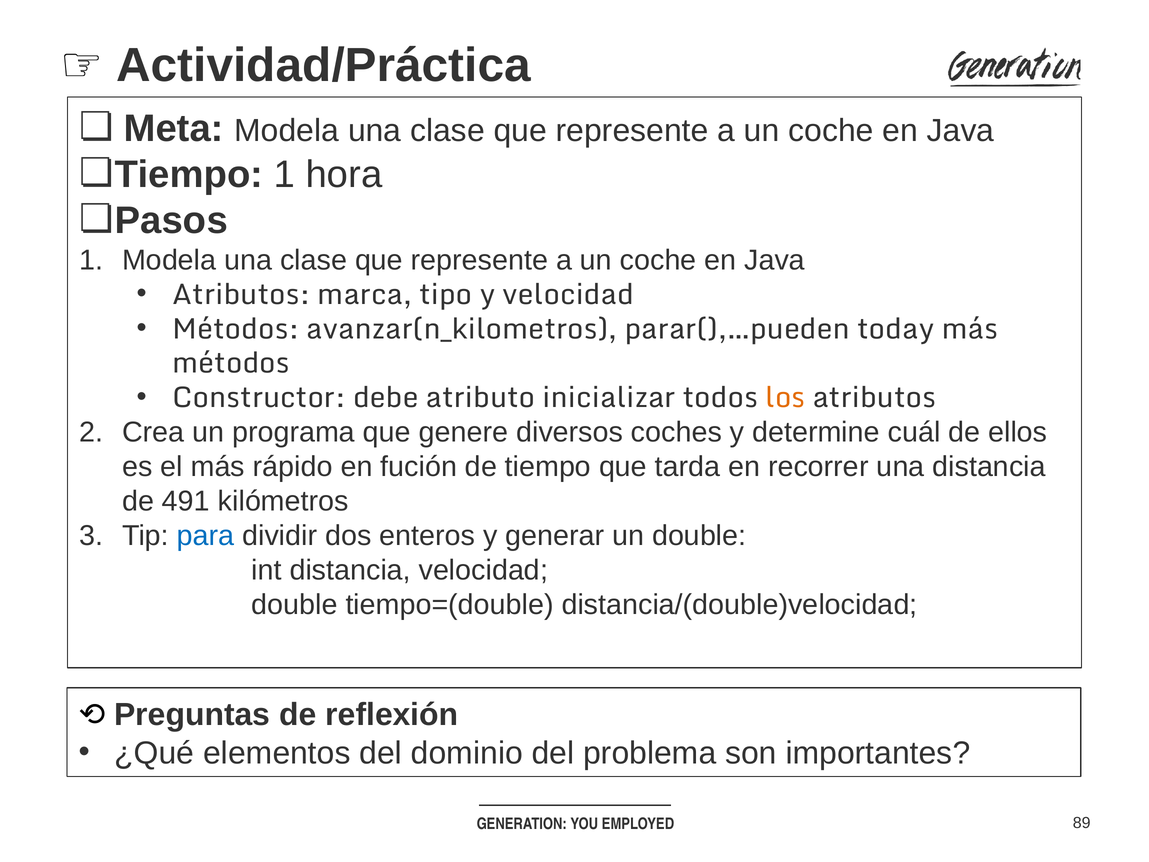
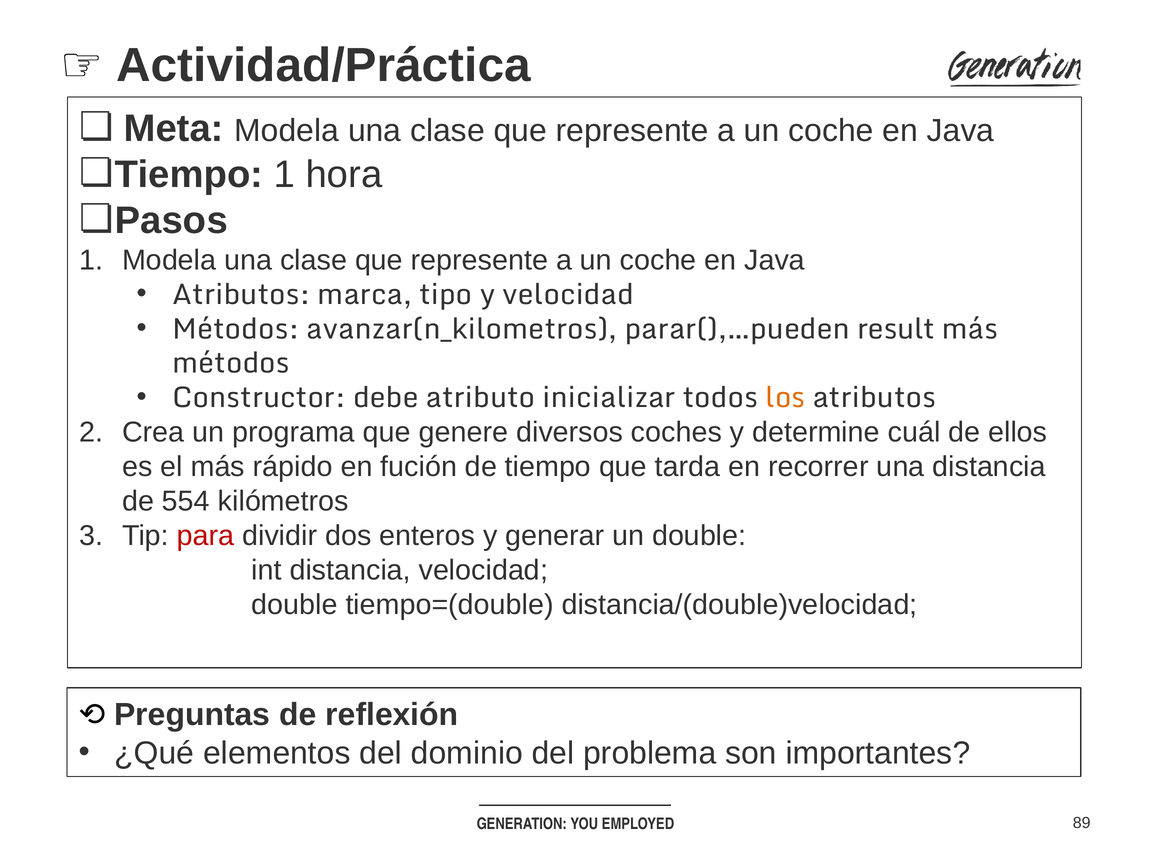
today: today -> result
491: 491 -> 554
para colour: blue -> red
